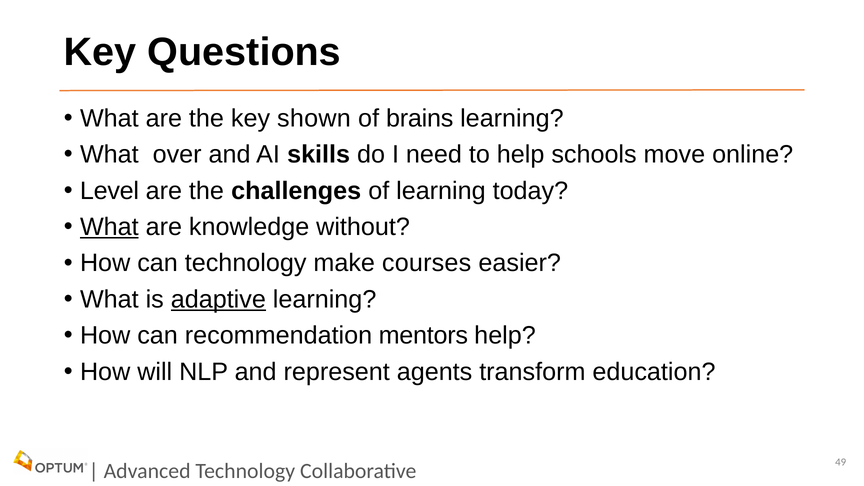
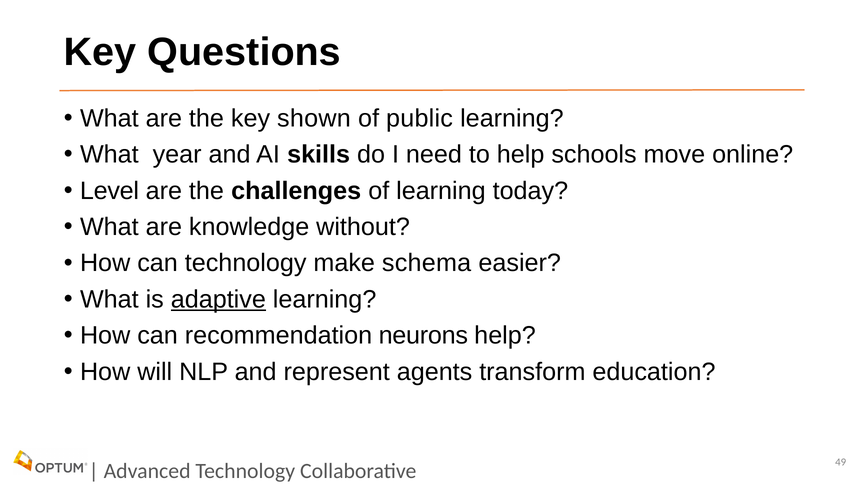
brains: brains -> public
over: over -> year
What at (109, 227) underline: present -> none
courses: courses -> schema
mentors: mentors -> neurons
